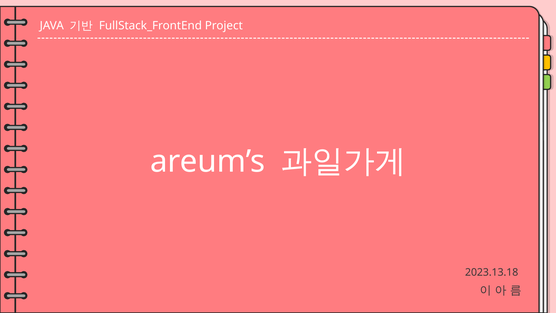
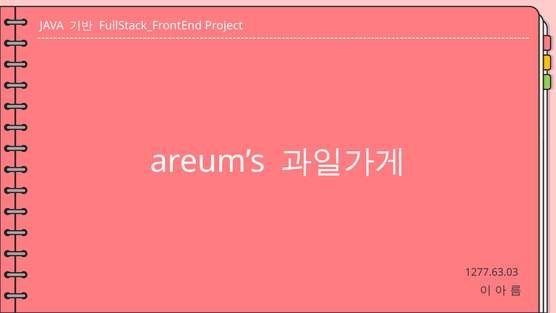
2023.13.18: 2023.13.18 -> 1277.63.03
